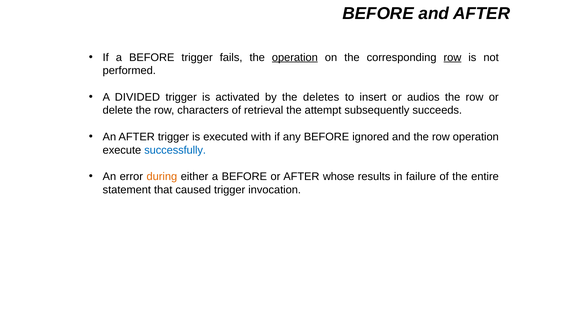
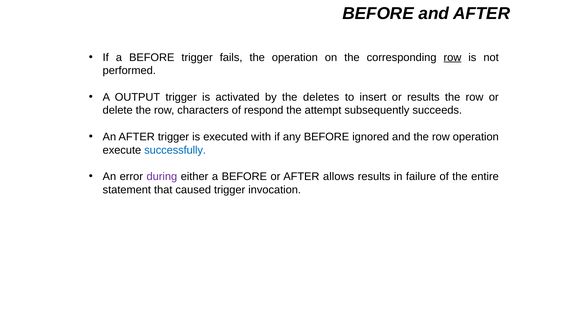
operation at (295, 57) underline: present -> none
DIVIDED: DIVIDED -> OUTPUT
or audios: audios -> results
retrieval: retrieval -> respond
during colour: orange -> purple
whose: whose -> allows
